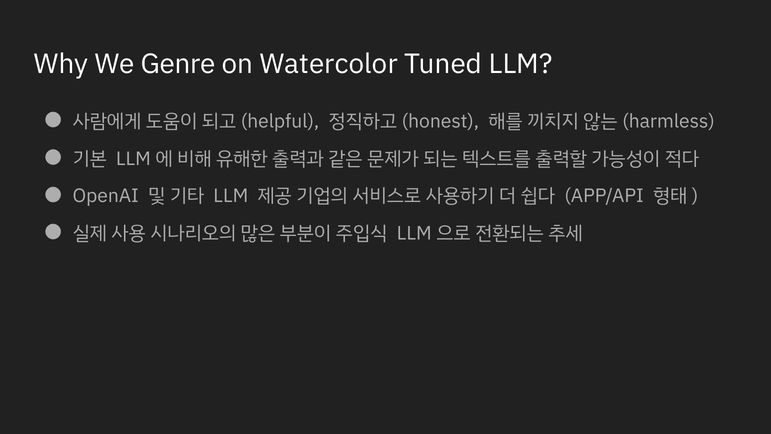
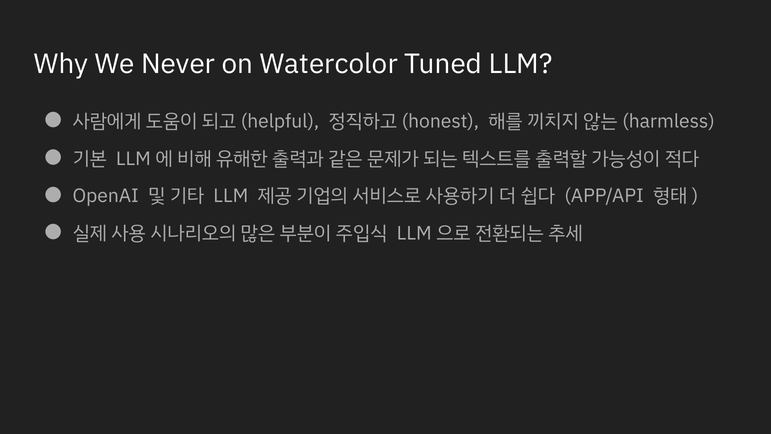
Genre: Genre -> Never
